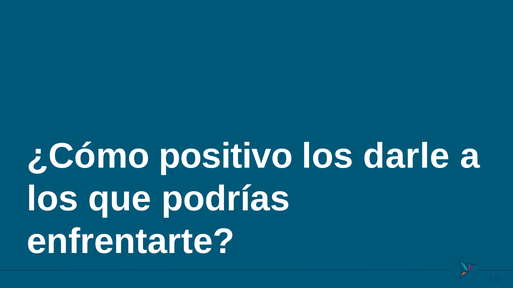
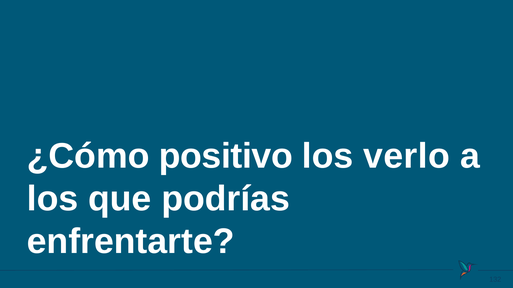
darle: darle -> verlo
